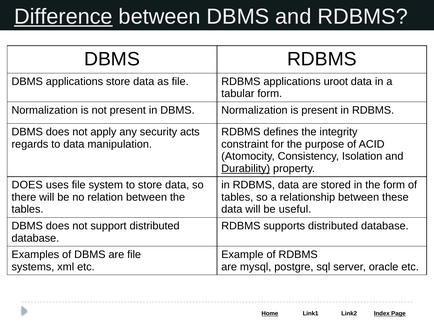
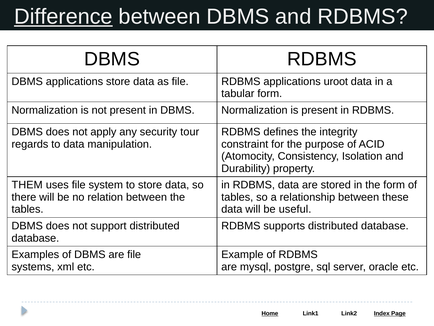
acts: acts -> tour
Durability underline: present -> none
DOES at (27, 185): DOES -> THEM
